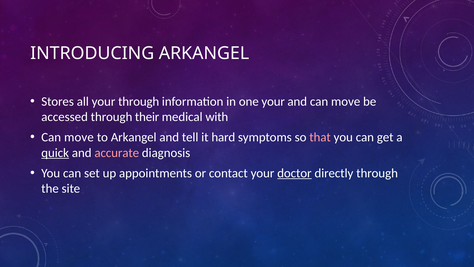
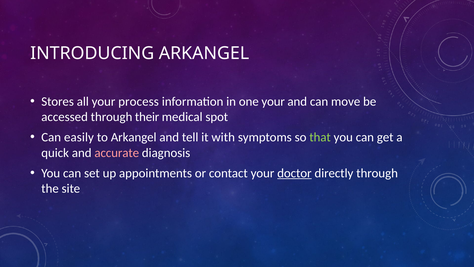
your through: through -> process
with: with -> spot
move at (79, 137): move -> easily
hard: hard -> with
that colour: pink -> light green
quick underline: present -> none
